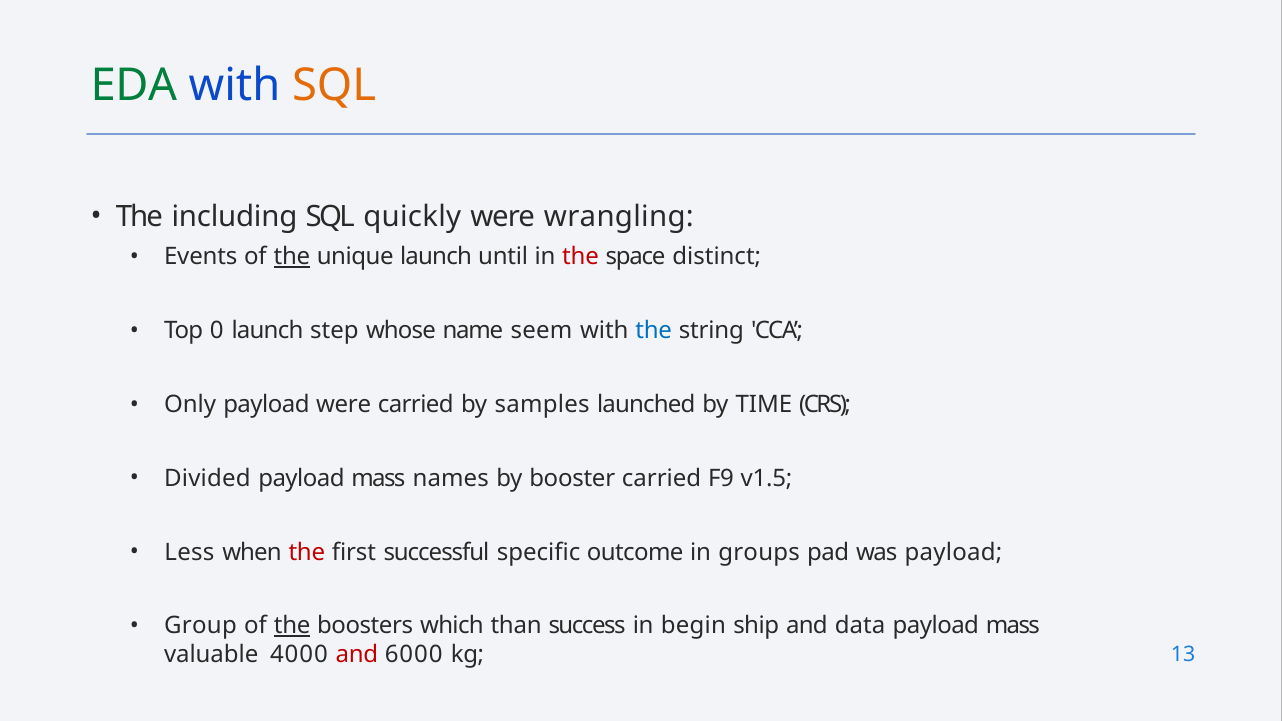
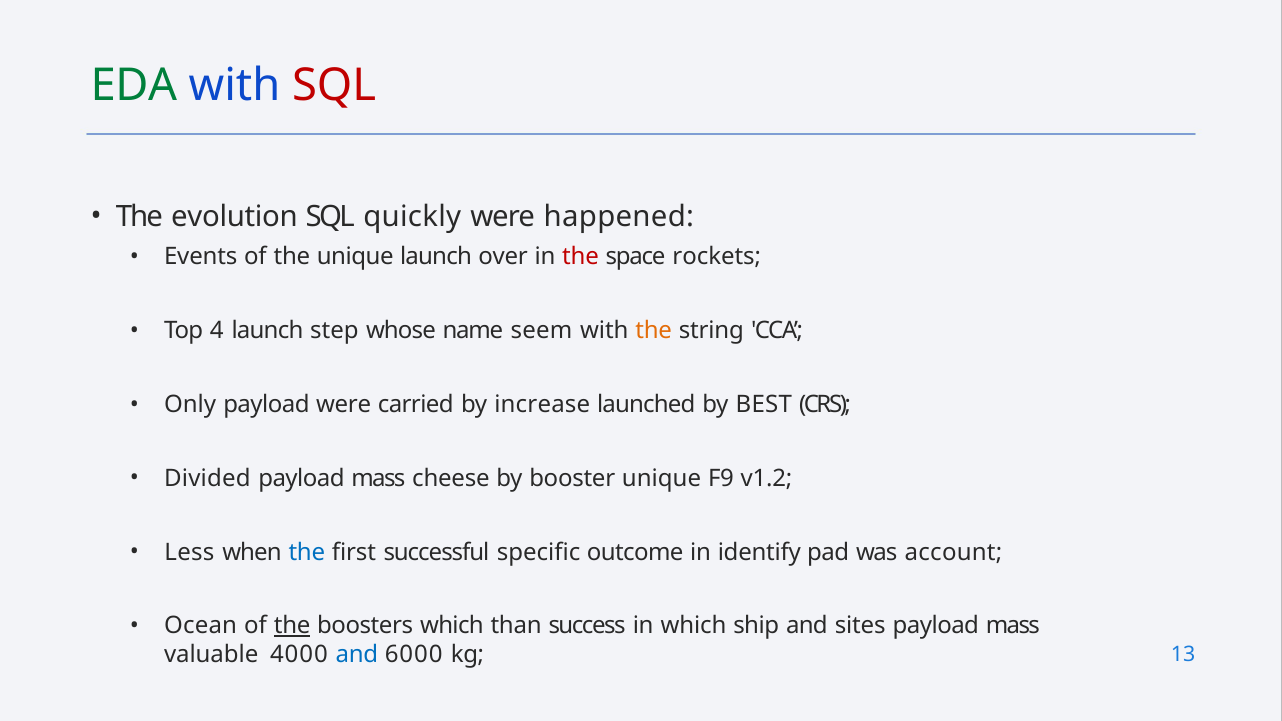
SQL at (334, 86) colour: orange -> red
including: including -> evolution
wrangling: wrangling -> happened
the at (292, 257) underline: present -> none
until: until -> over
distinct: distinct -> rockets
0: 0 -> 4
the at (654, 331) colour: blue -> orange
samples: samples -> increase
TIME: TIME -> BEST
names: names -> cheese
booster carried: carried -> unique
v1.5: v1.5 -> v1.2
the at (307, 552) colour: red -> blue
groups: groups -> identify
was payload: payload -> account
Group: Group -> Ocean
in begin: begin -> which
data: data -> sites
and at (357, 655) colour: red -> blue
